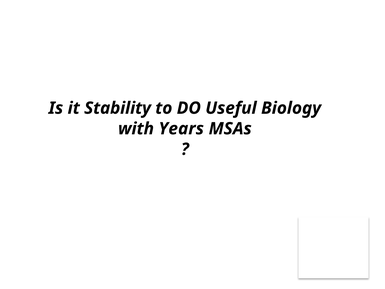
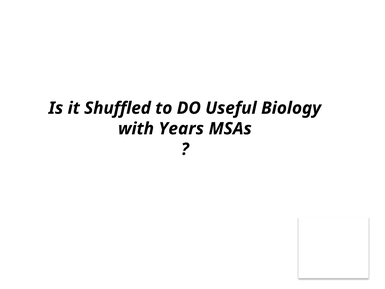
Stability: Stability -> Shuffled
